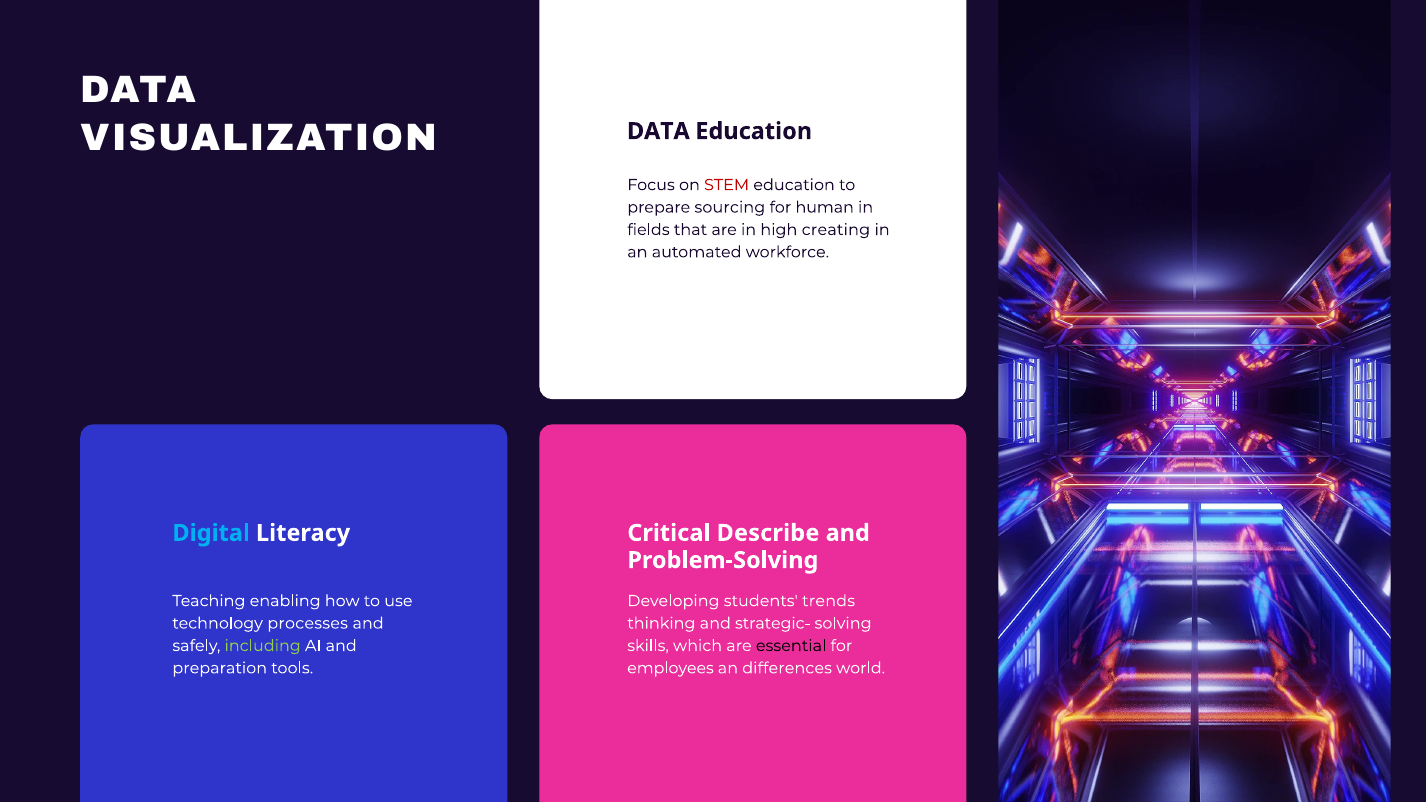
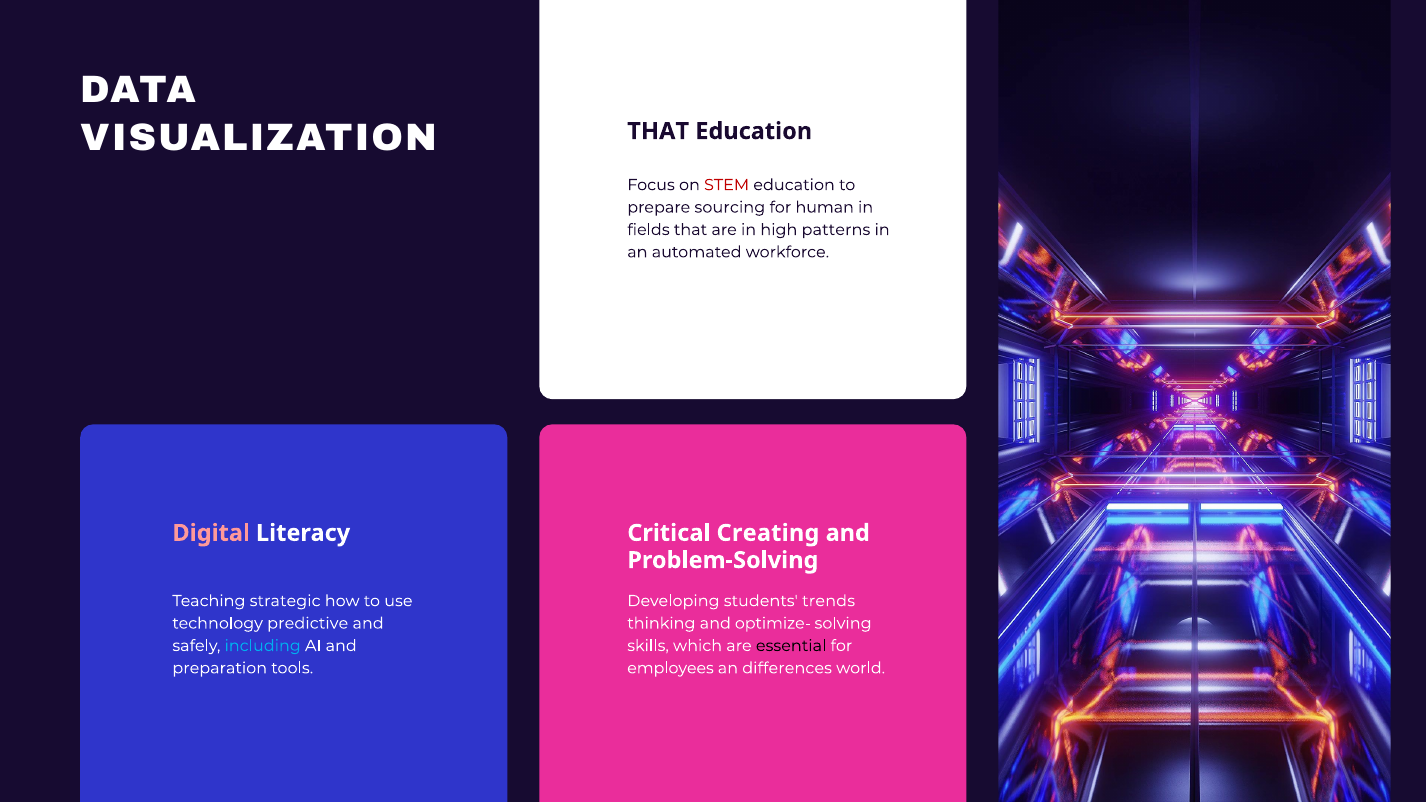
DATA at (658, 131): DATA -> THAT
creating: creating -> patterns
Digital colour: light blue -> pink
Describe: Describe -> Creating
enabling: enabling -> strategic
processes: processes -> predictive
strategic-: strategic- -> optimize-
including colour: light green -> light blue
